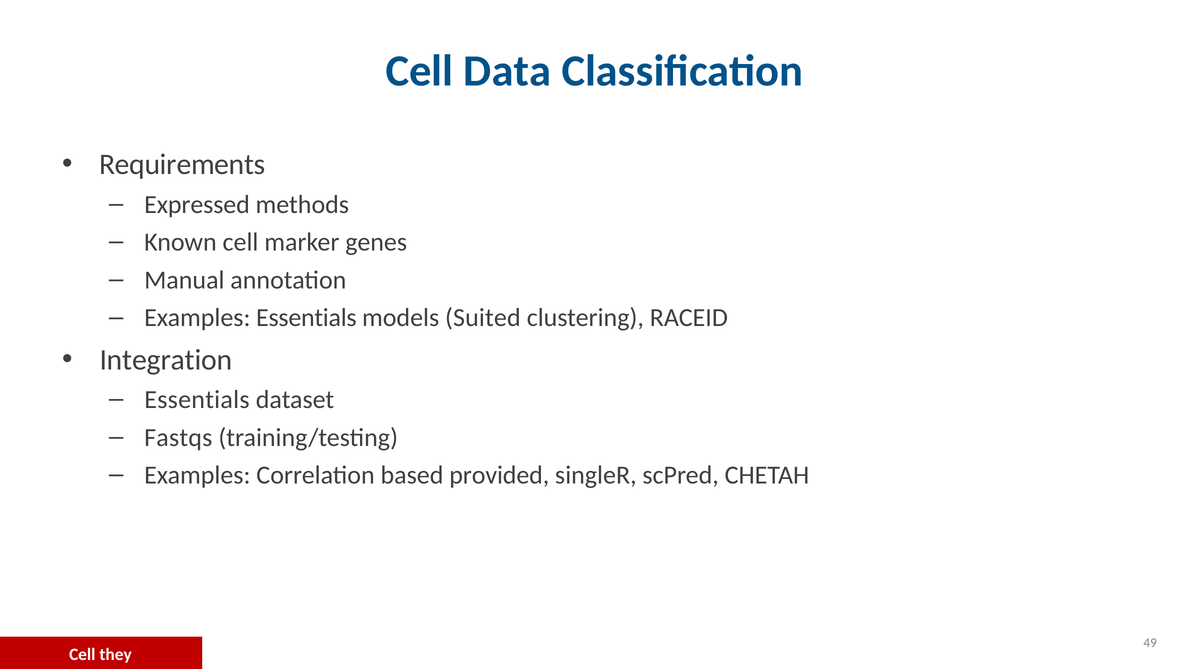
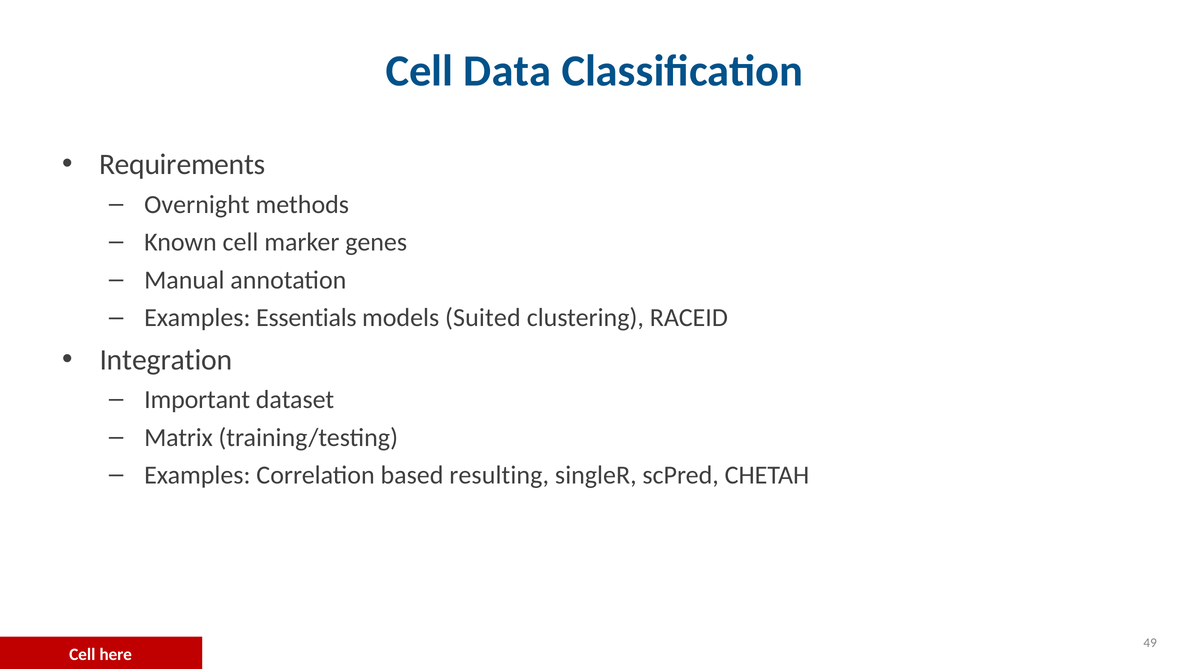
Expressed: Expressed -> Overnight
Essentials at (197, 400): Essentials -> Important
Fastqs: Fastqs -> Matrix
provided: provided -> resulting
they: they -> here
